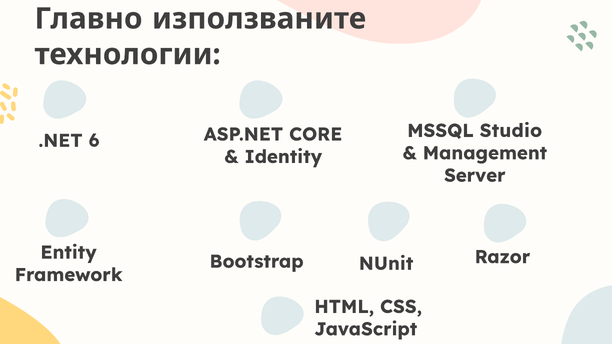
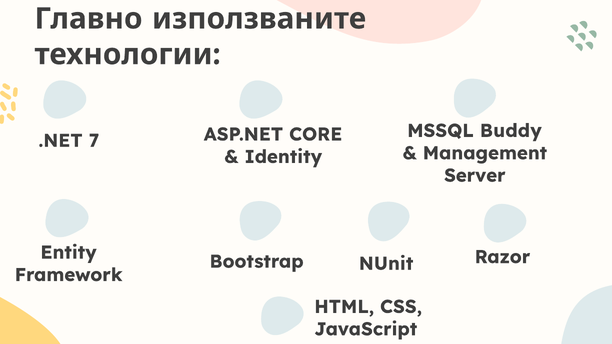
Studio: Studio -> Buddy
6: 6 -> 7
